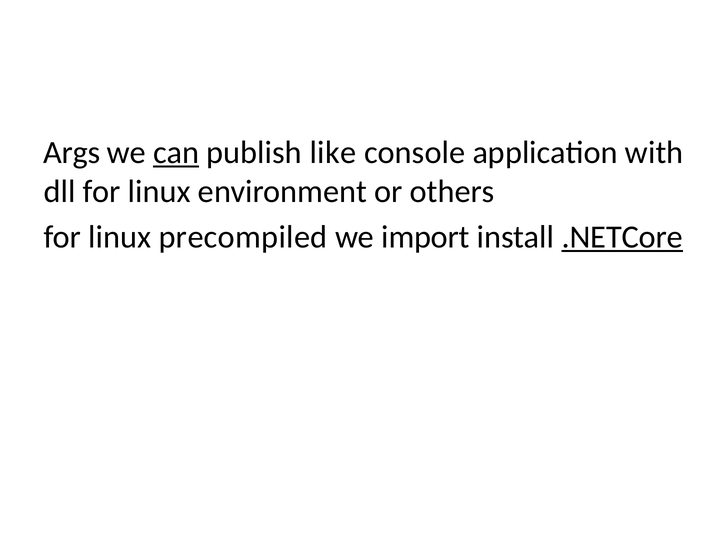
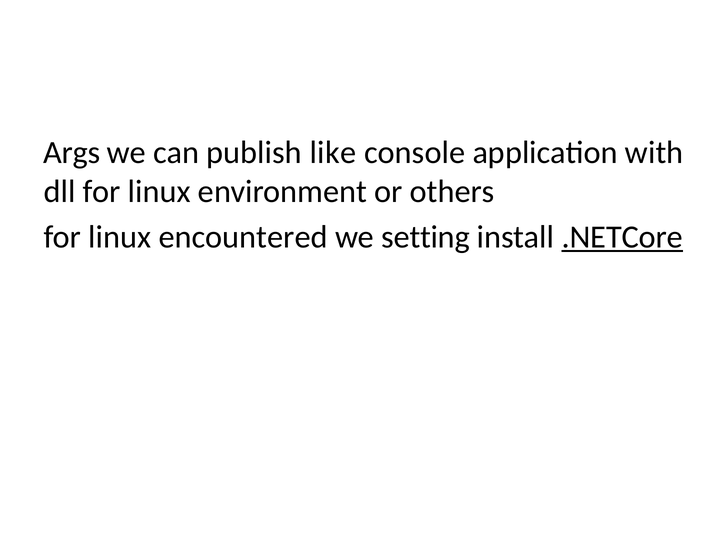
can underline: present -> none
precompiled: precompiled -> encountered
import: import -> setting
